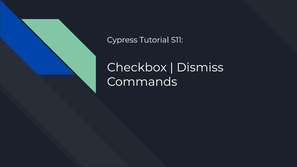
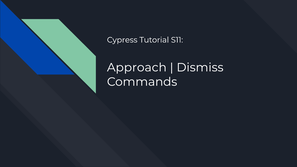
Checkbox: Checkbox -> Approach
